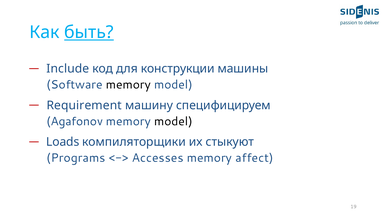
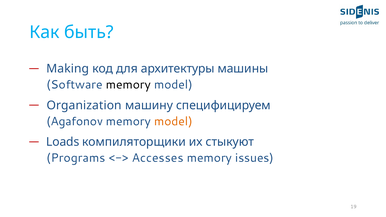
быть underline: present -> none
Include: Include -> Making
конструкции: конструкции -> архитектуры
Requirement: Requirement -> Organization
model at (173, 121) colour: black -> orange
affect: affect -> issues
